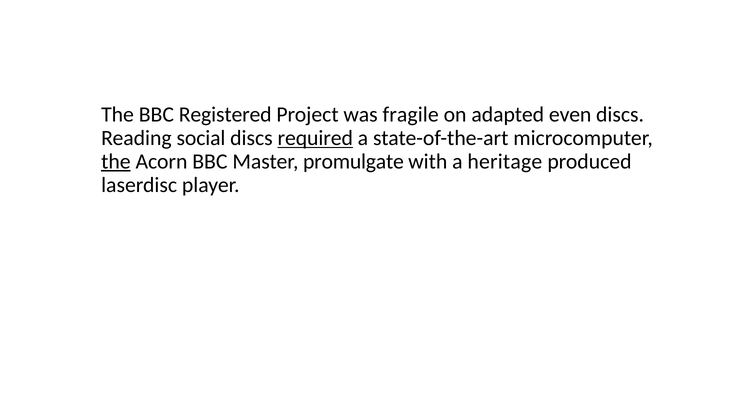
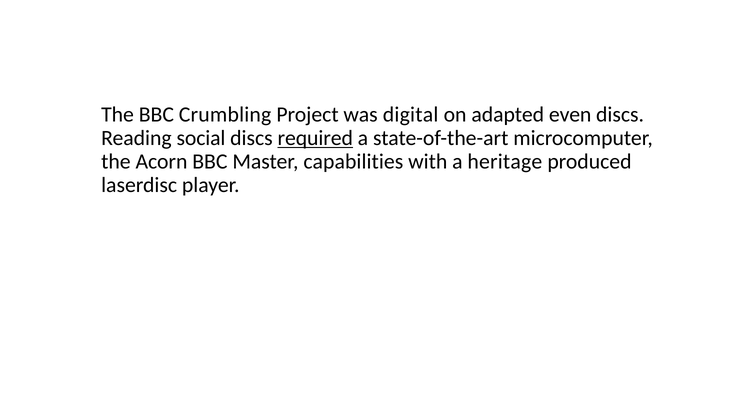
Registered: Registered -> Crumbling
fragile: fragile -> digital
the at (116, 162) underline: present -> none
promulgate: promulgate -> capabilities
